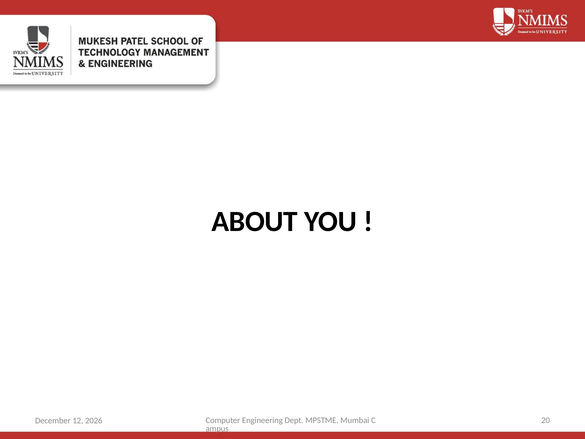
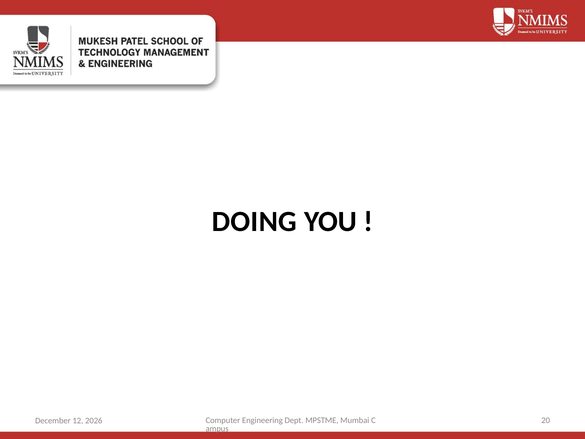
ABOUT: ABOUT -> DOING
